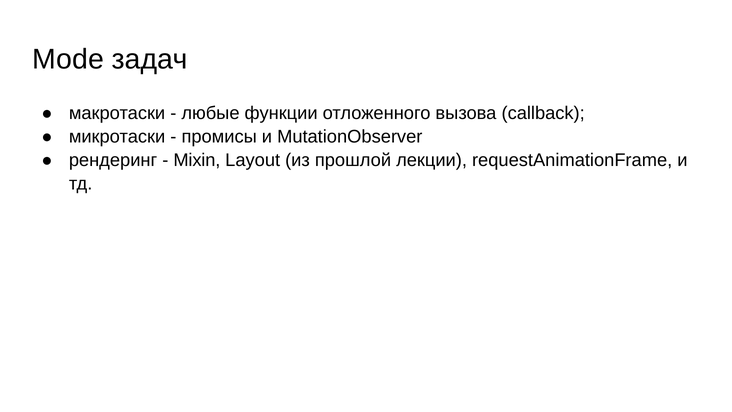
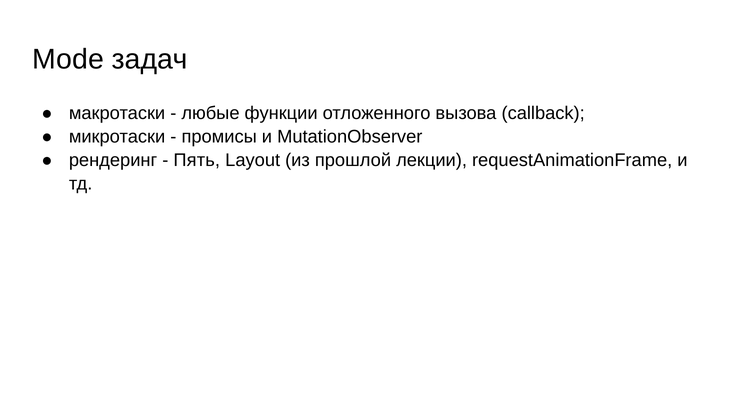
Mixin: Mixin -> Пять
